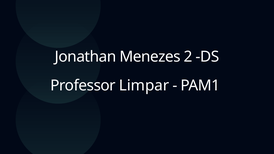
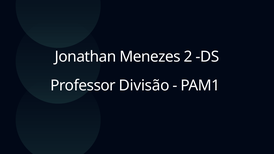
Limpar: Limpar -> Divisão
